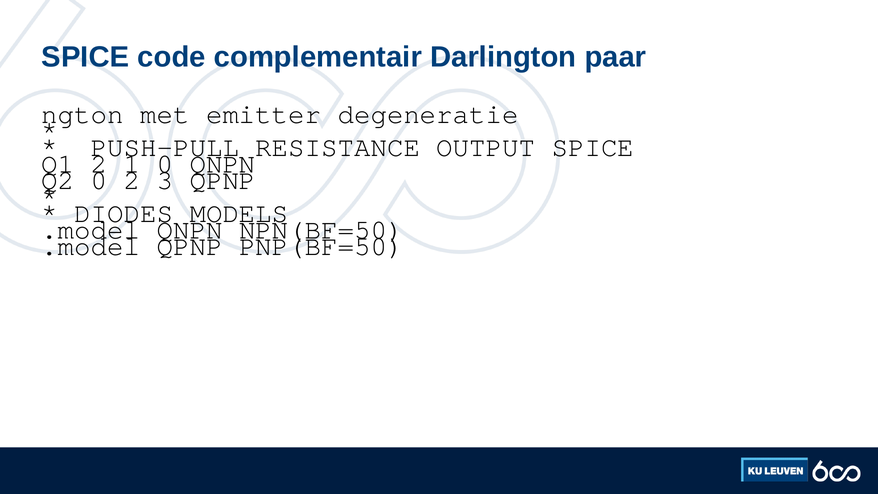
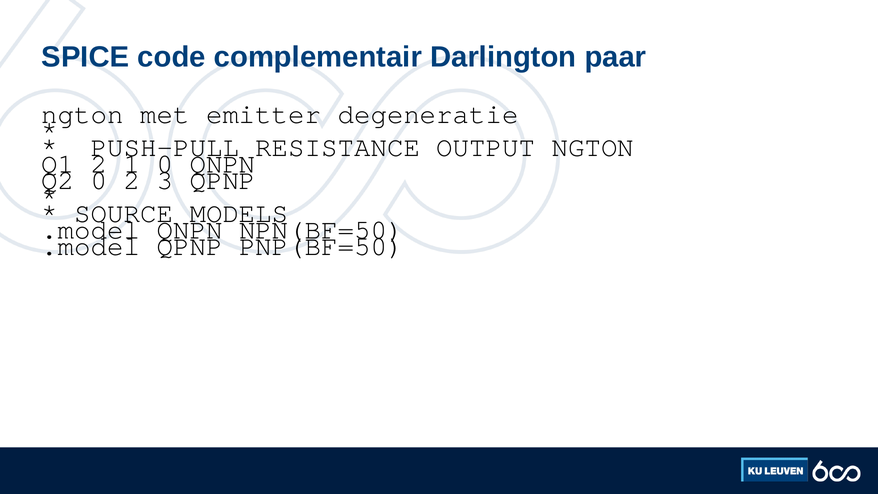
OUTPUT SPICE: SPICE -> NGTON
DIODES: DIODES -> SOURCE
